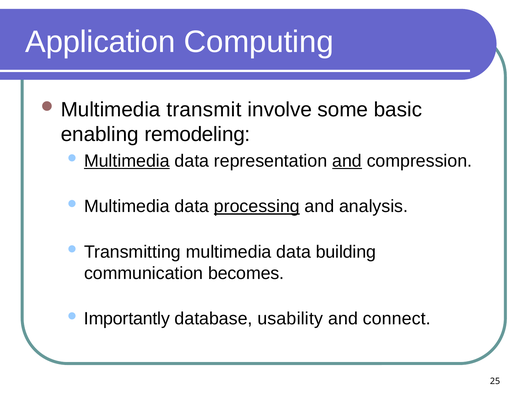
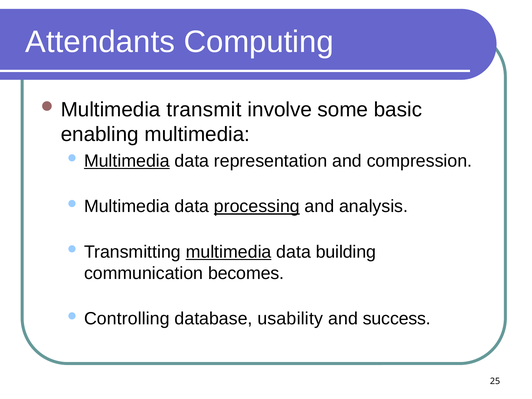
Application: Application -> Attendants
enabling remodeling: remodeling -> multimedia
and at (347, 161) underline: present -> none
multimedia at (229, 252) underline: none -> present
Importantly: Importantly -> Controlling
connect: connect -> success
